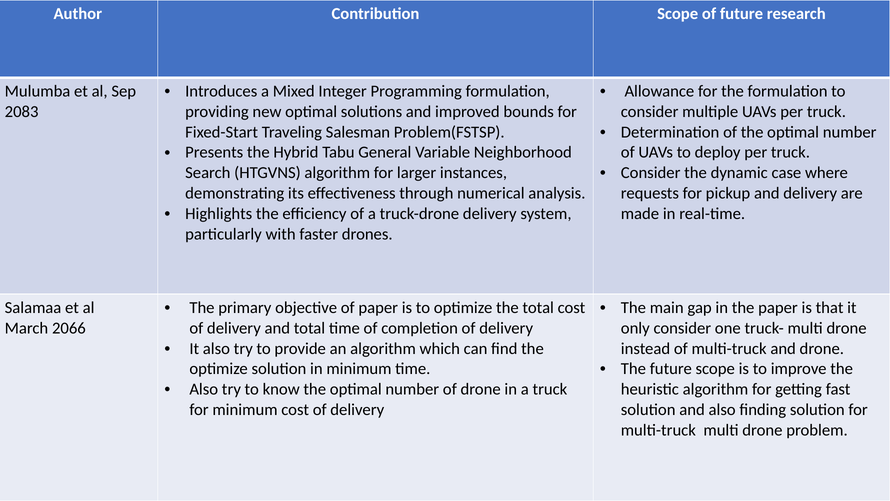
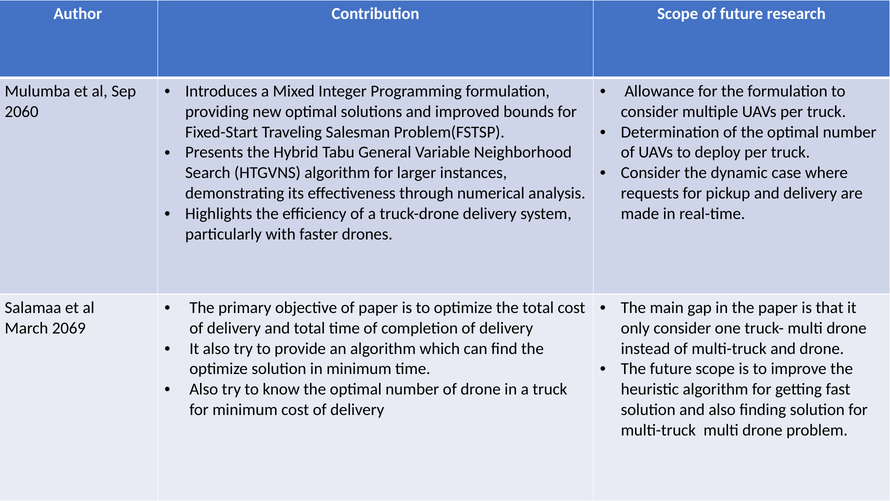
2083: 2083 -> 2060
2066: 2066 -> 2069
